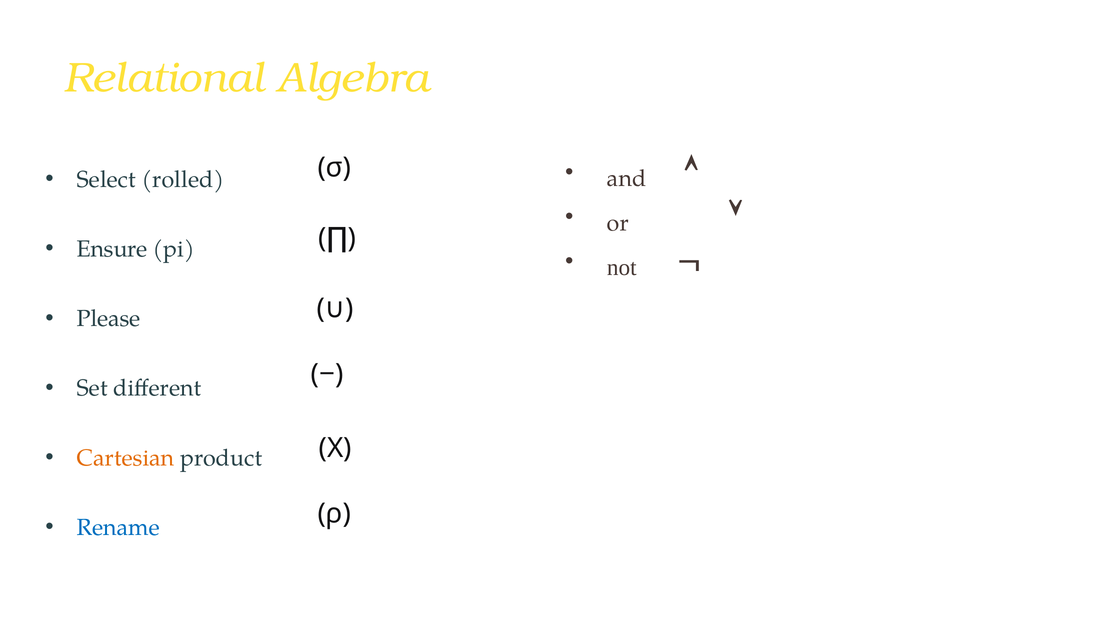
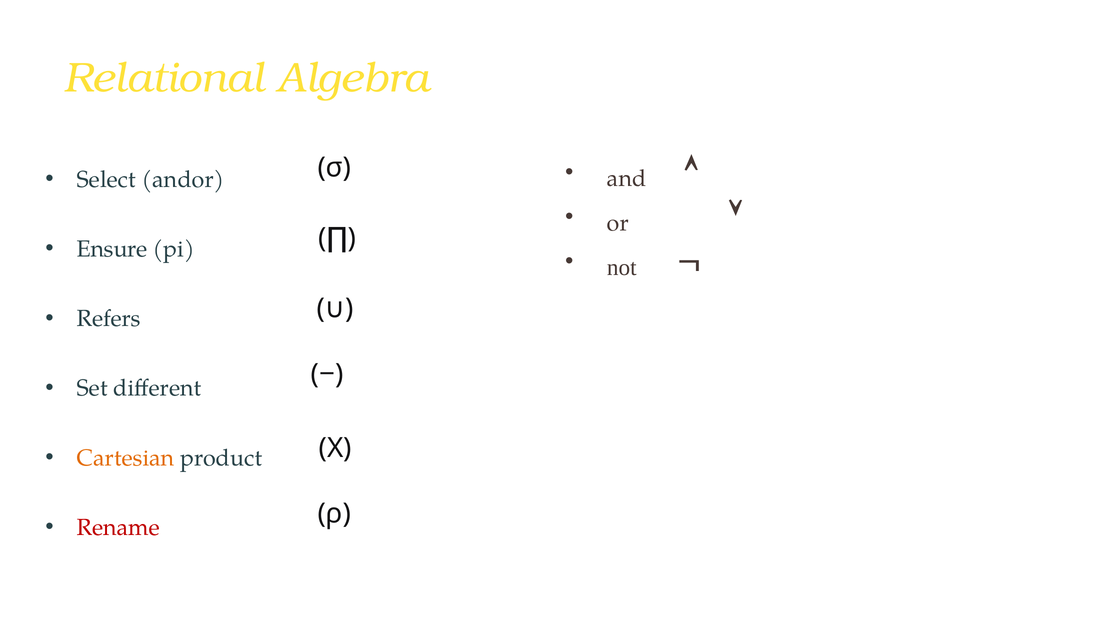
rolled: rolled -> andor
Please: Please -> Refers
Rename colour: blue -> red
